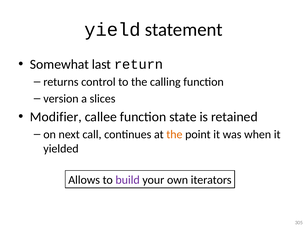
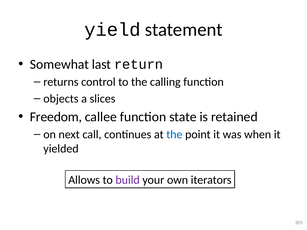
version: version -> objects
Modifier: Modifier -> Freedom
the at (174, 135) colour: orange -> blue
